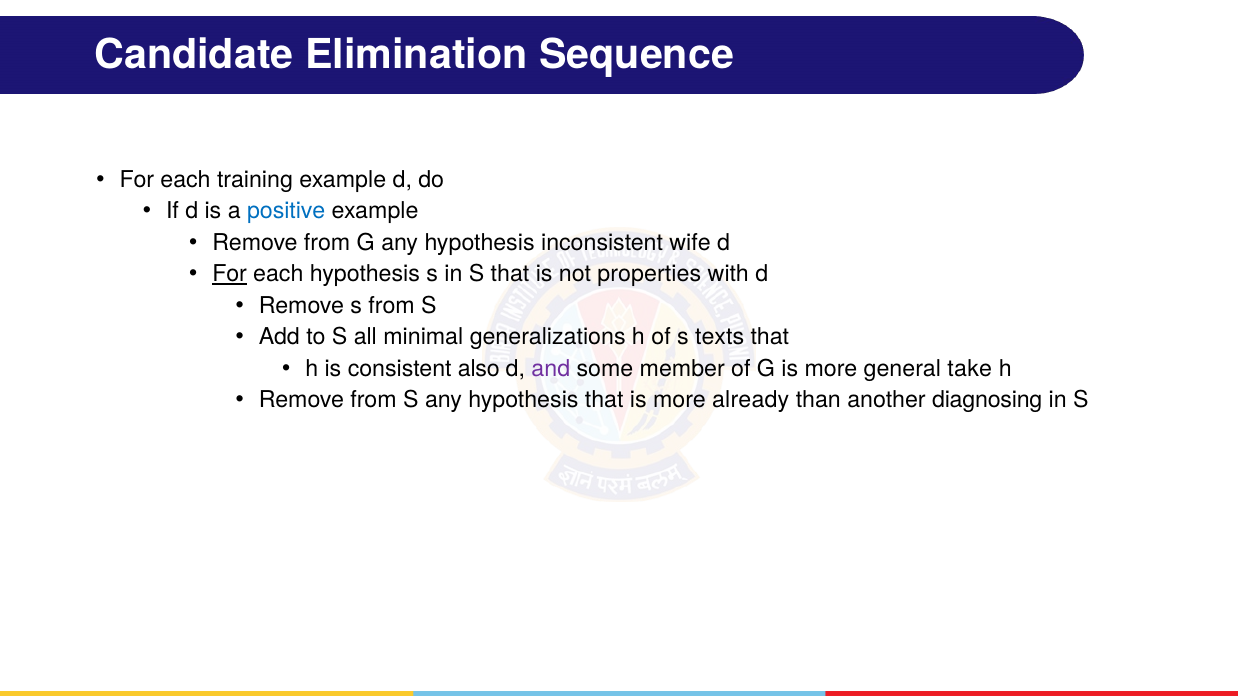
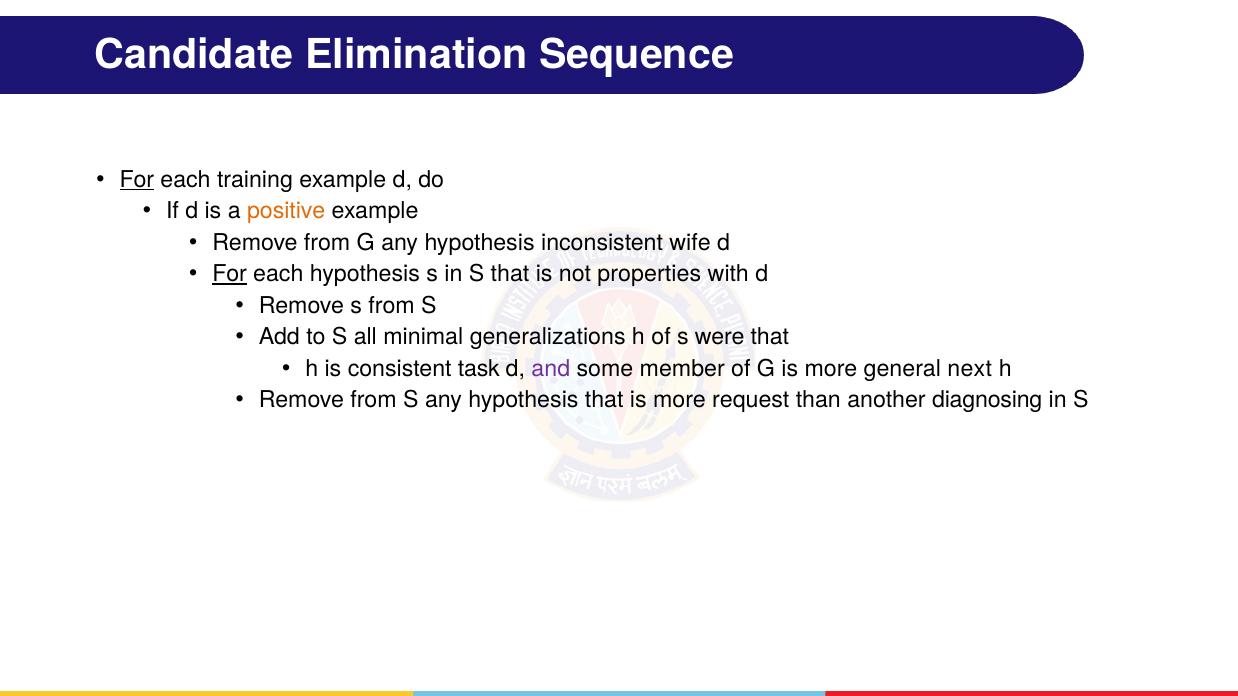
For at (137, 180) underline: none -> present
positive colour: blue -> orange
texts: texts -> were
also: also -> task
take: take -> next
already: already -> request
